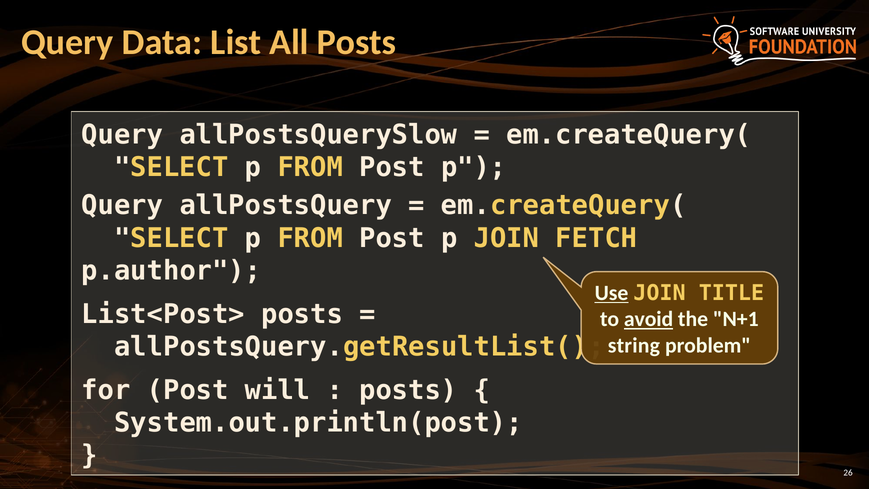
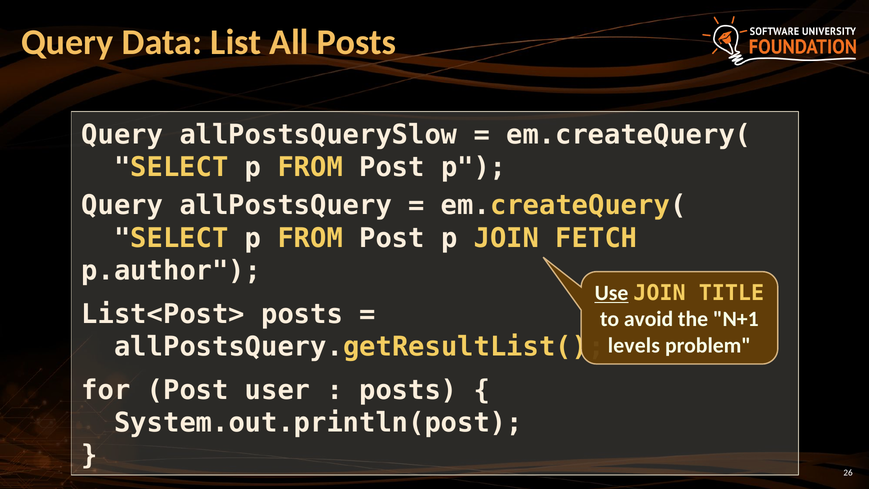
avoid underline: present -> none
string: string -> levels
will: will -> user
